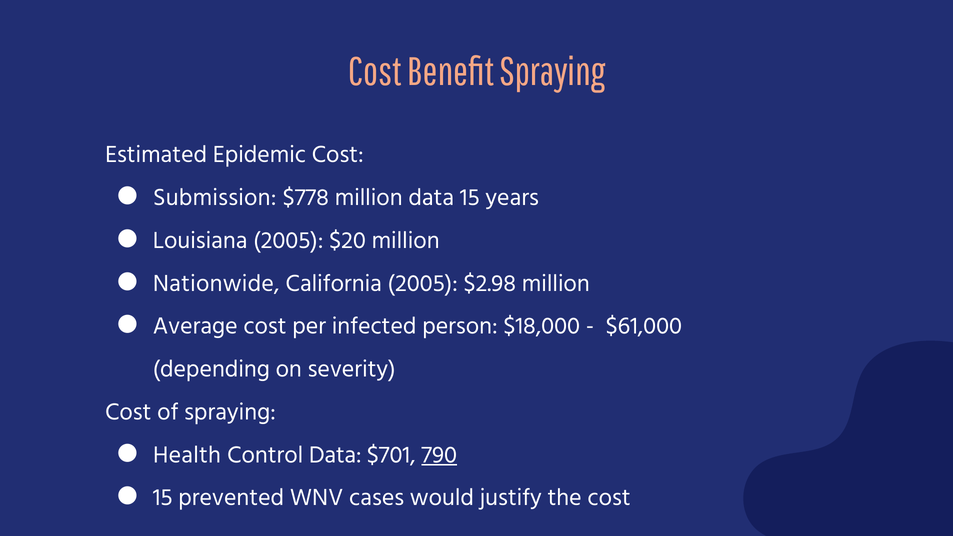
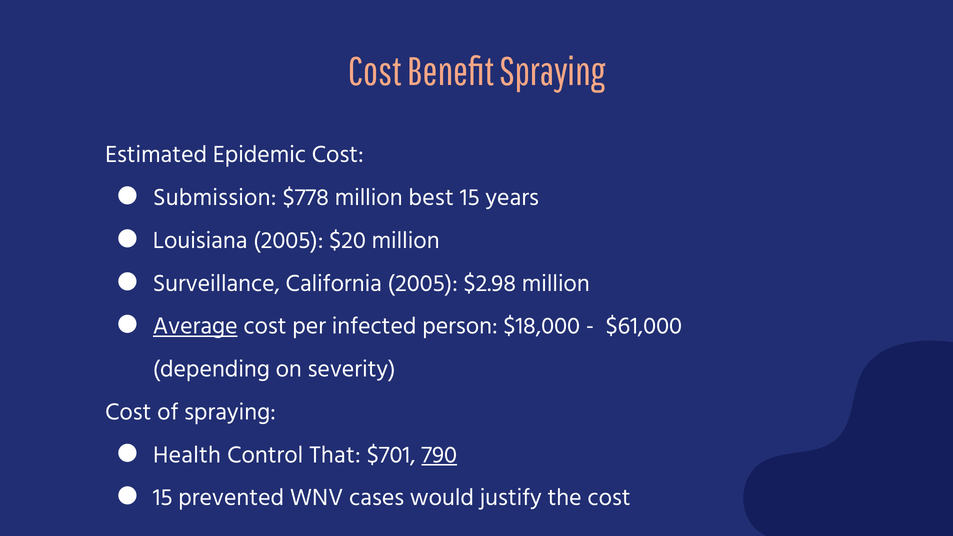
million data: data -> best
Nationwide: Nationwide -> Surveillance
Average underline: none -> present
Control Data: Data -> That
